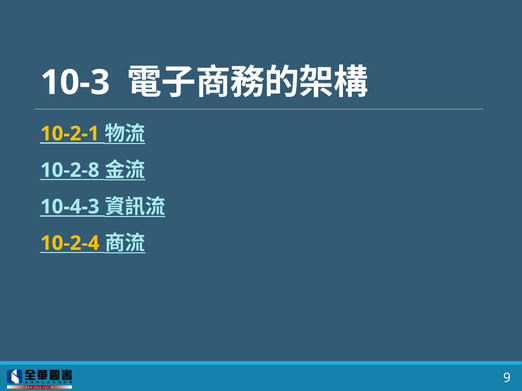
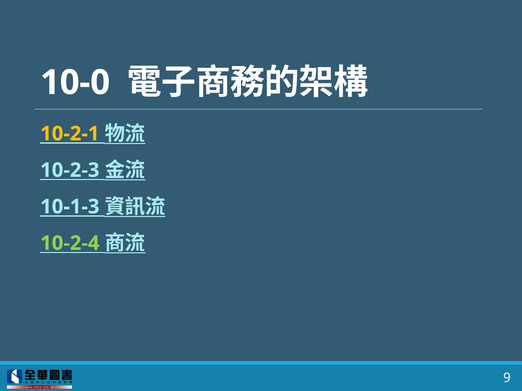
10-3: 10-3 -> 10-0
10-2-8: 10-2-8 -> 10-2-3
10-4-3: 10-4-3 -> 10-1-3
10-2-4 colour: yellow -> light green
